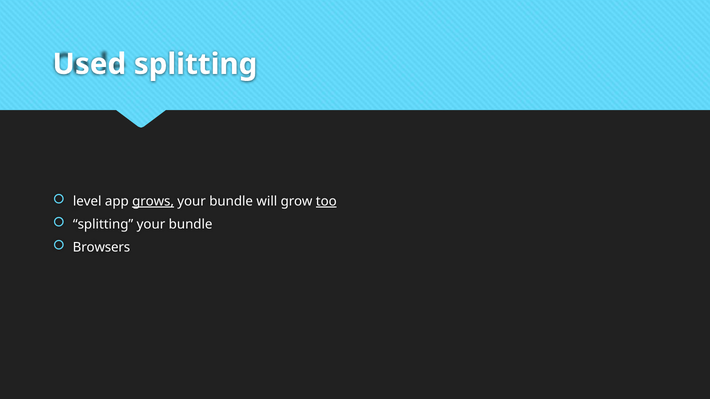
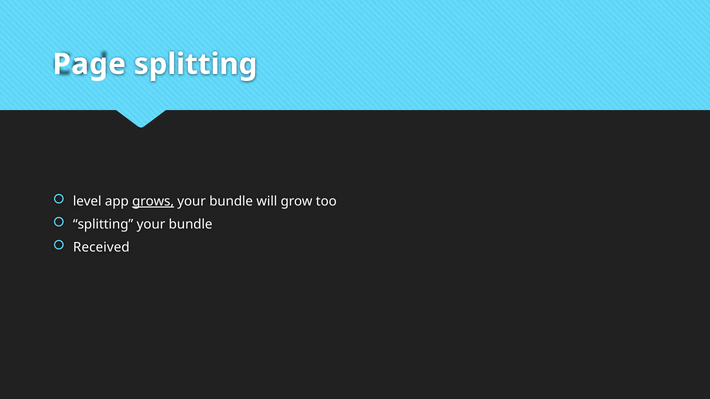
Used: Used -> Page
too underline: present -> none
Browsers: Browsers -> Received
